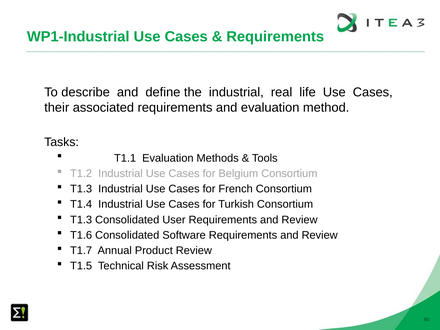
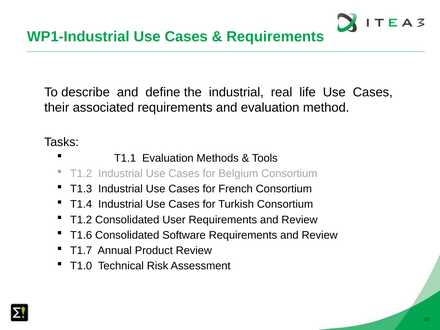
T1.3 at (81, 220): T1.3 -> T1.2
T1.5: T1.5 -> T1.0
